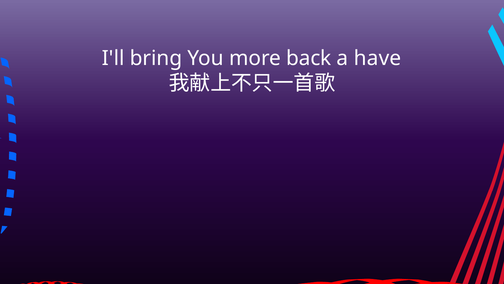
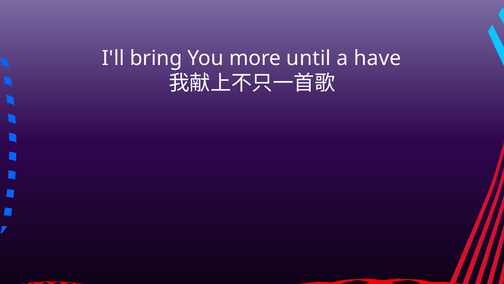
back: back -> until
